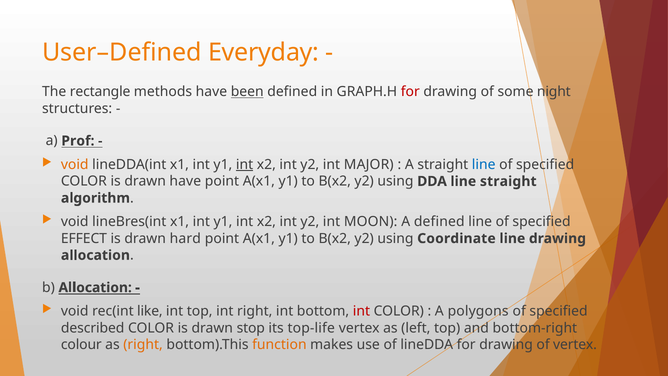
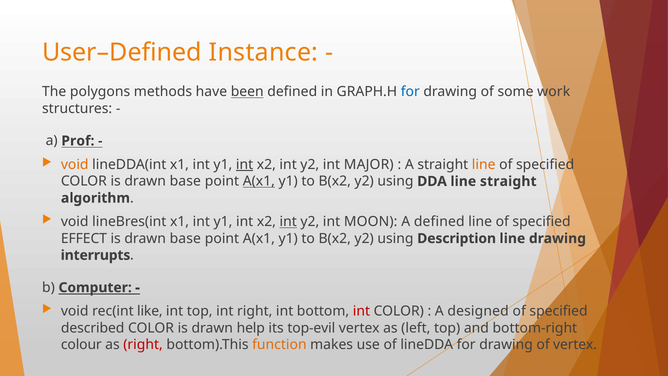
Everyday: Everyday -> Instance
rectangle: rectangle -> polygons
for at (410, 92) colour: red -> blue
night: night -> work
line at (484, 164) colour: blue -> orange
COLOR is drawn have: have -> base
A(x1 at (259, 181) underline: none -> present
int at (288, 222) underline: none -> present
hard at (185, 238): hard -> base
Coordinate: Coordinate -> Description
allocation at (95, 255): allocation -> interrupts
b Allocation: Allocation -> Computer
polygons: polygons -> designed
stop: stop -> help
top-life: top-life -> top-evil
right at (143, 345) colour: orange -> red
